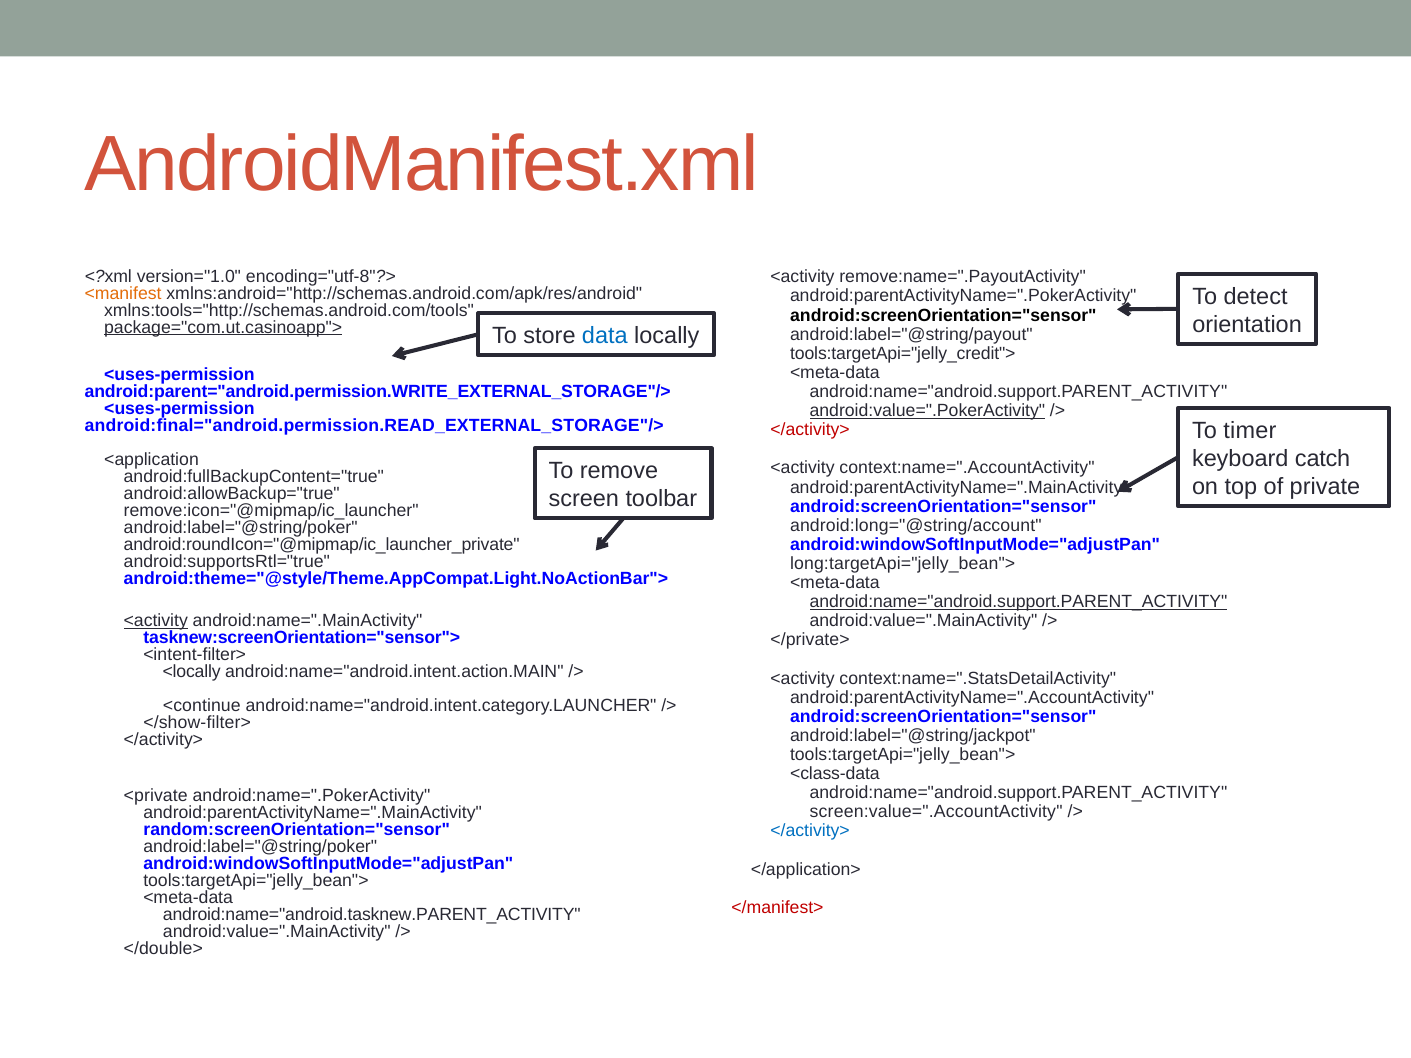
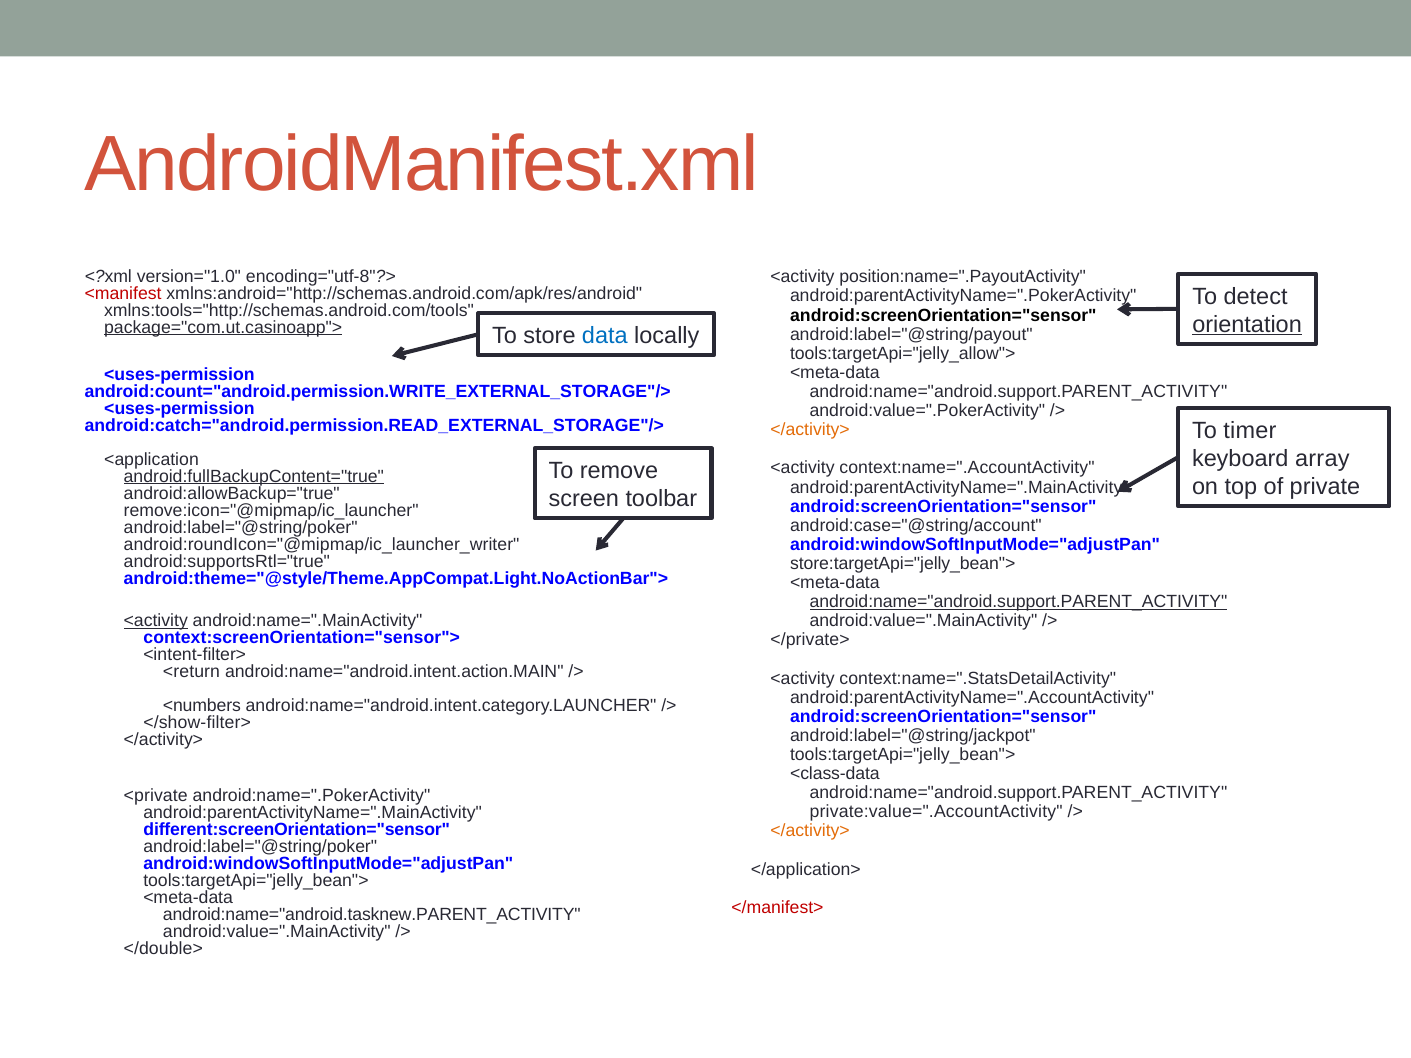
remove:name=".PayoutActivity: remove:name=".PayoutActivity -> position:name=".PayoutActivity
<manifest colour: orange -> red
orientation underline: none -> present
tools:targetApi="jelly_credit">: tools:targetApi="jelly_credit"> -> tools:targetApi="jelly_allow">
android:parent="android.permission.WRITE_EXTERNAL_STORAGE"/>: android:parent="android.permission.WRITE_EXTERNAL_STORAGE"/> -> android:count="android.permission.WRITE_EXTERNAL_STORAGE"/>
android:value=".PokerActivity underline: present -> none
android:final="android.permission.READ_EXTERNAL_STORAGE"/>: android:final="android.permission.READ_EXTERNAL_STORAGE"/> -> android:catch="android.permission.READ_EXTERNAL_STORAGE"/>
</activity> at (810, 430) colour: red -> orange
catch: catch -> array
android:fullBackupContent="true underline: none -> present
android:long="@string/account: android:long="@string/account -> android:case="@string/account
android:roundIcon="@mipmap/ic_launcher_private: android:roundIcon="@mipmap/ic_launcher_private -> android:roundIcon="@mipmap/ic_launcher_writer
long:targetApi="jelly_bean">: long:targetApi="jelly_bean"> -> store:targetApi="jelly_bean">
tasknew:screenOrientation="sensor">: tasknew:screenOrientation="sensor"> -> context:screenOrientation="sensor">
<locally: <locally -> <return
<continue: <continue -> <numbers
screen:value=".AccountActivity: screen:value=".AccountActivity -> private:value=".AccountActivity
random:screenOrientation="sensor: random:screenOrientation="sensor -> different:screenOrientation="sensor
</activity> at (810, 831) colour: blue -> orange
